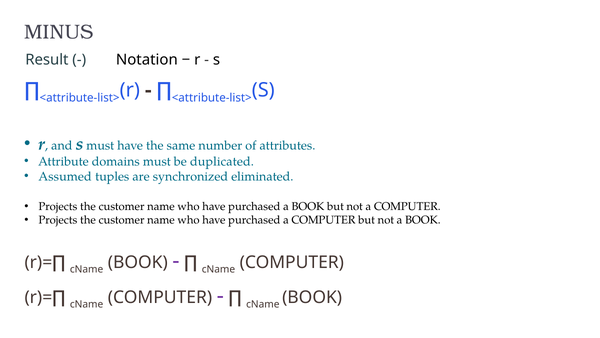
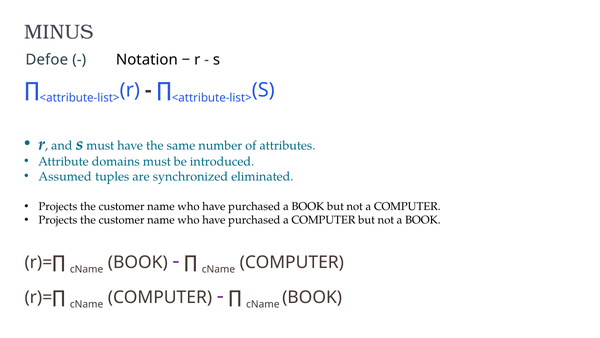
Result: Result -> Defoe
duplicated: duplicated -> introduced
